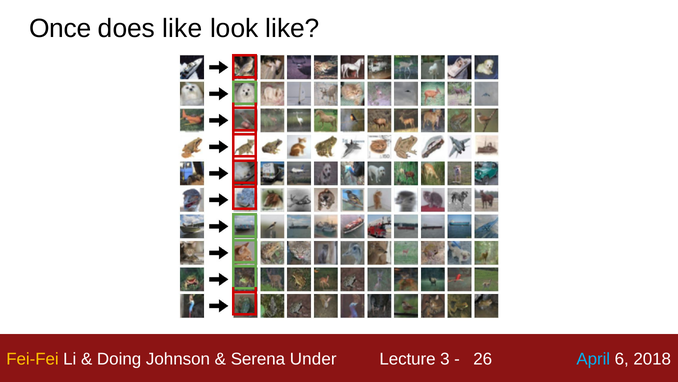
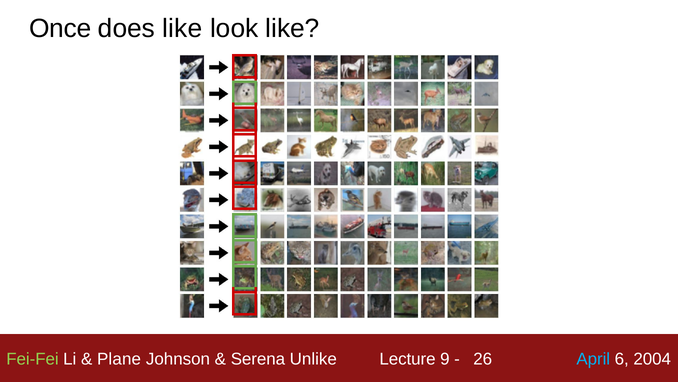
Fei-Fei colour: yellow -> light green
Doing: Doing -> Plane
Under: Under -> Unlike
3: 3 -> 9
2018: 2018 -> 2004
